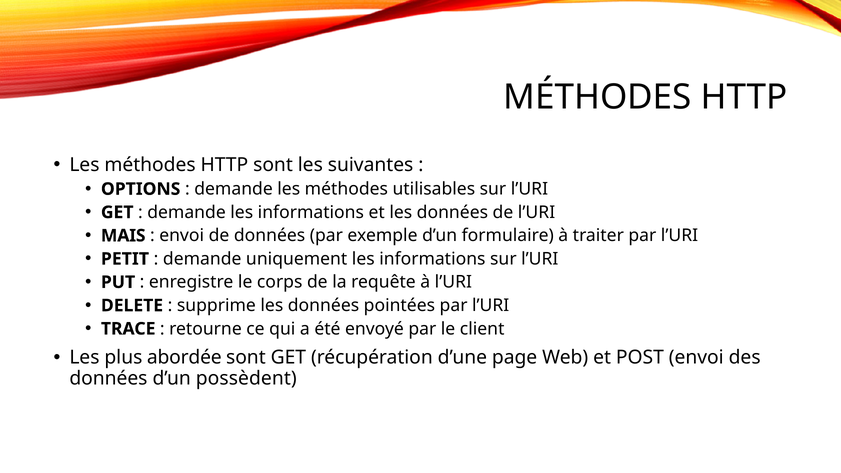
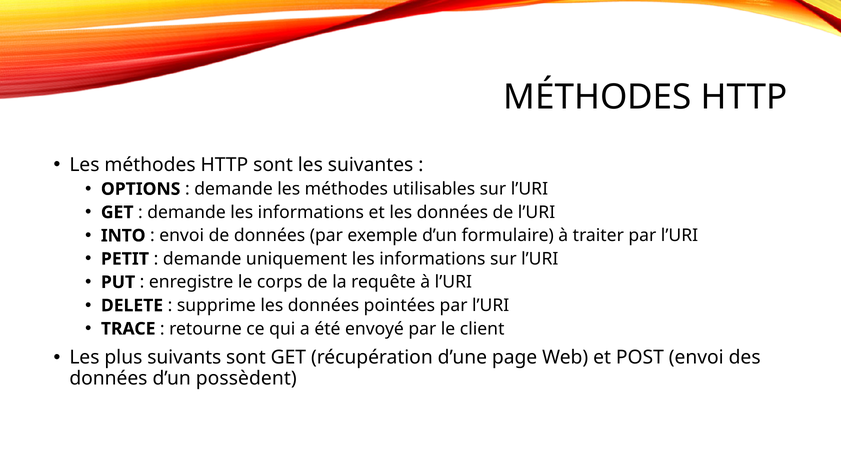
MAIS: MAIS -> INTO
abordée: abordée -> suivants
